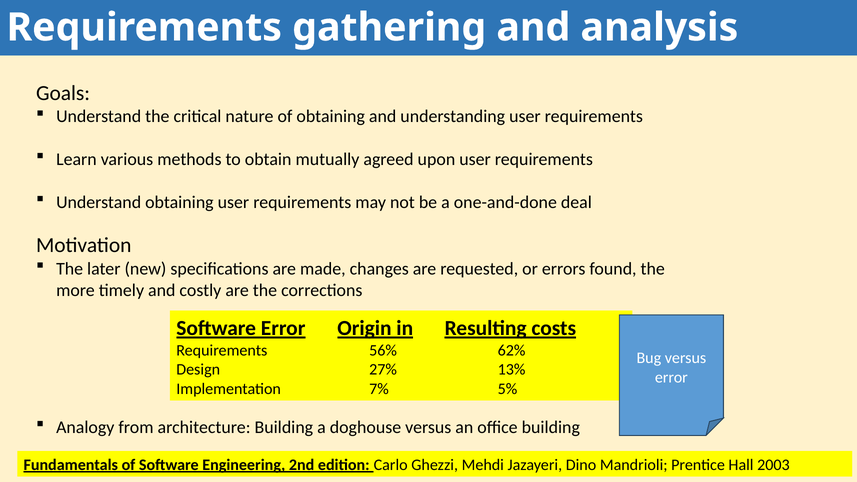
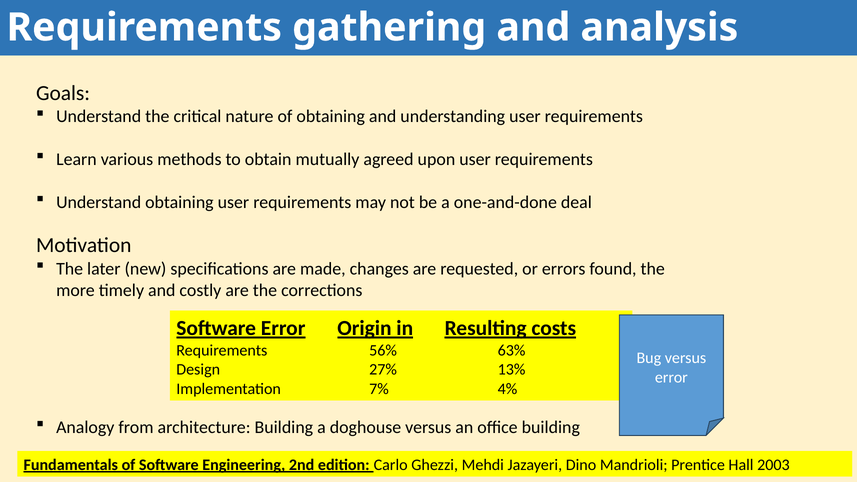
62%: 62% -> 63%
5%: 5% -> 4%
